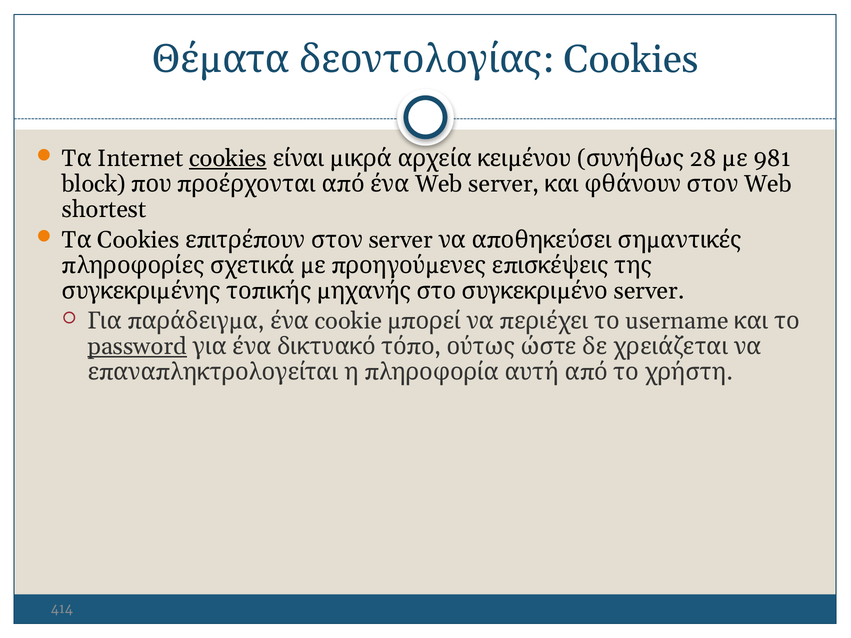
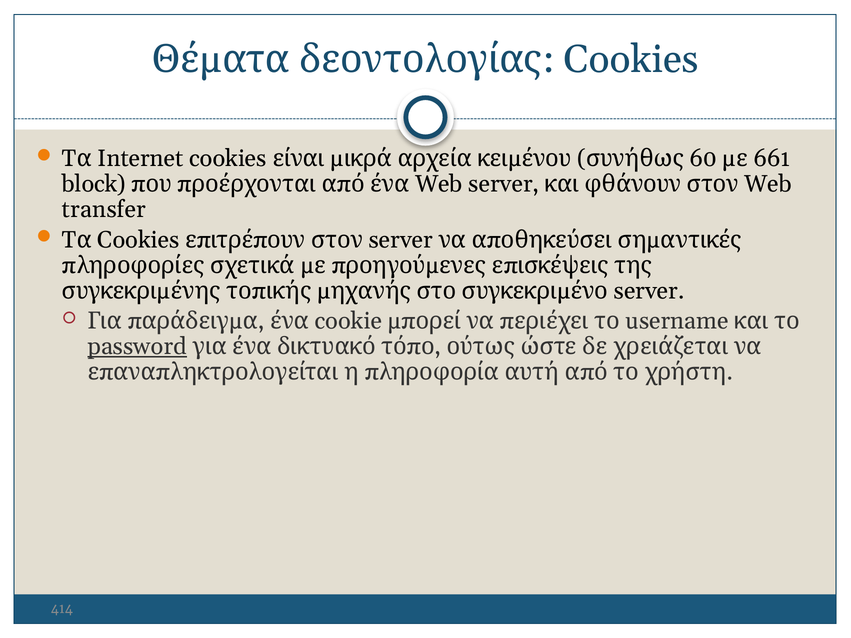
cookies at (228, 159) underline: present -> none
28: 28 -> 60
981: 981 -> 661
shortest: shortest -> transfer
